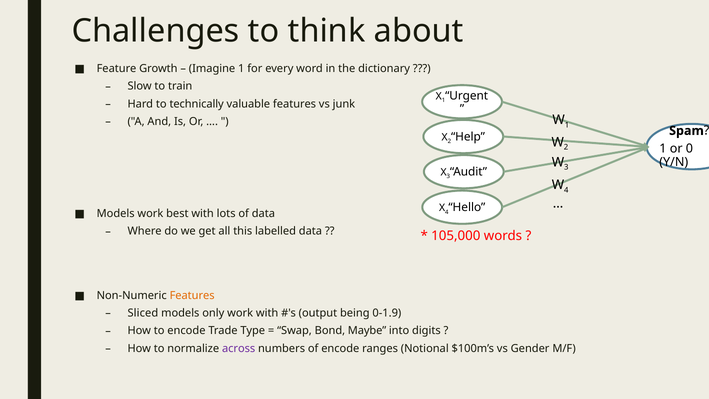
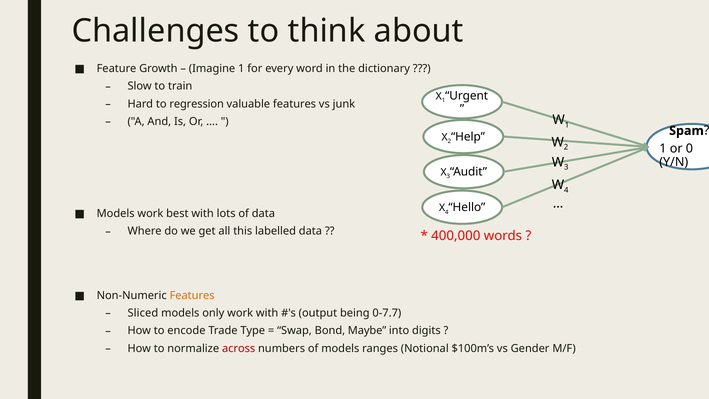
technically: technically -> regression
105,000: 105,000 -> 400,000
0-1.9: 0-1.9 -> 0-7.7
across colour: purple -> red
of encode: encode -> models
